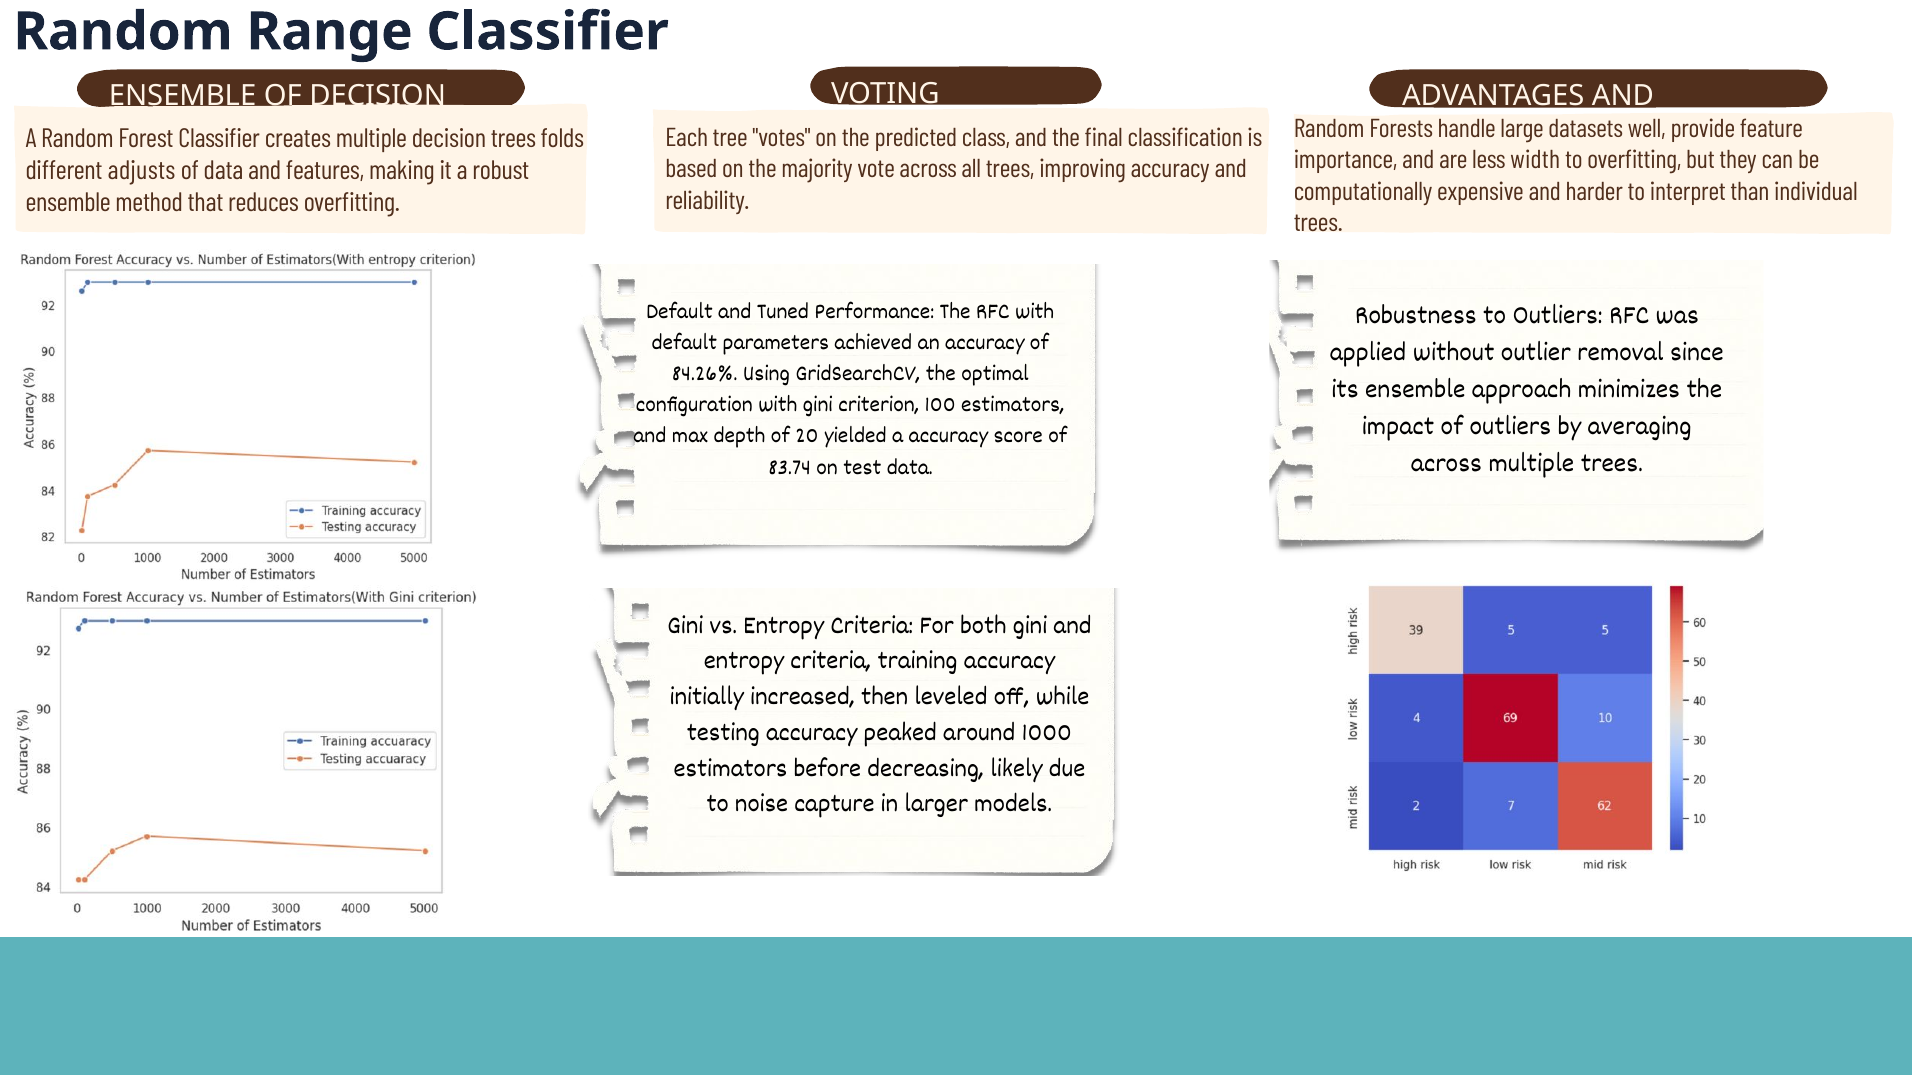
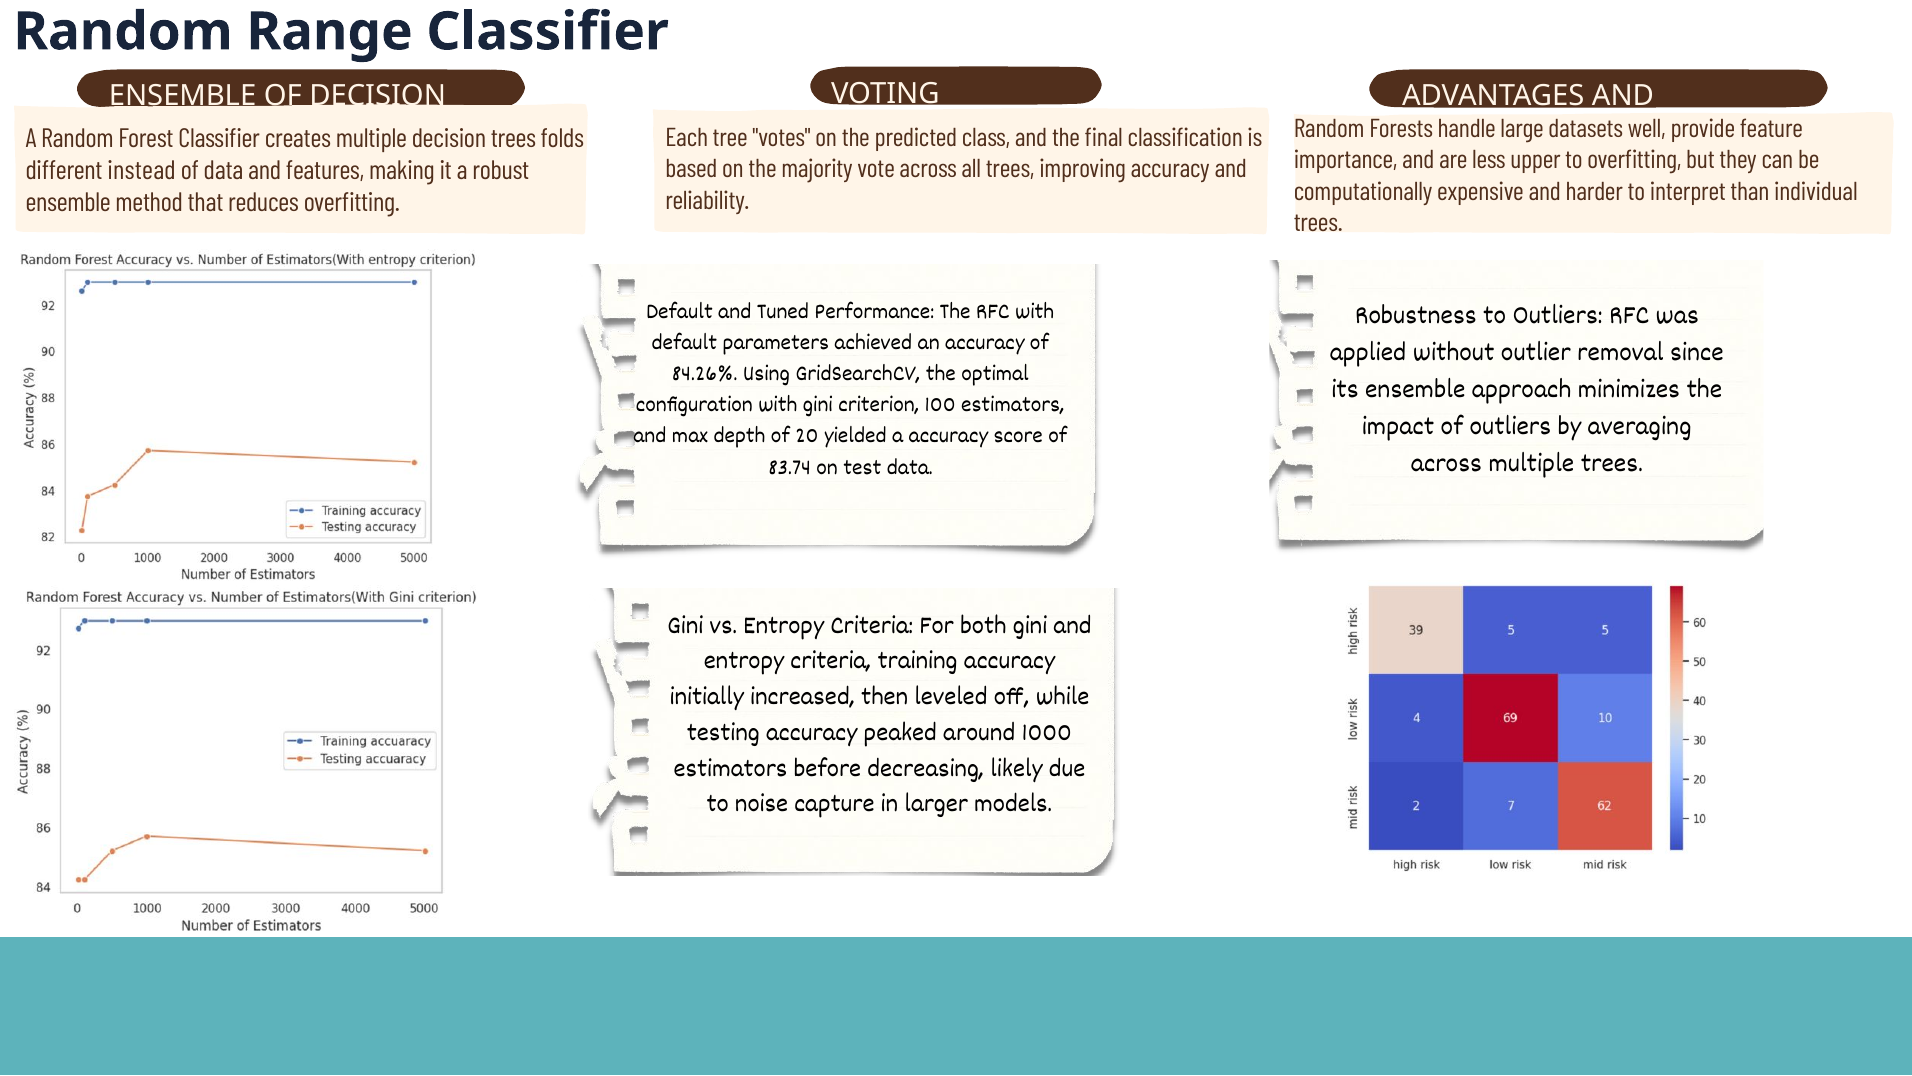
width: width -> upper
adjusts: adjusts -> instead
